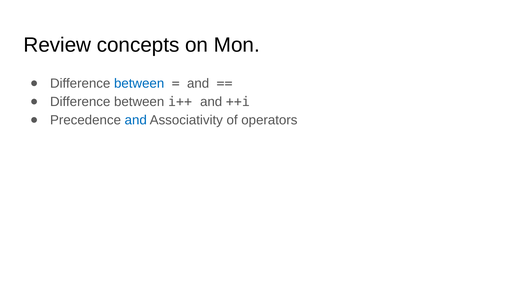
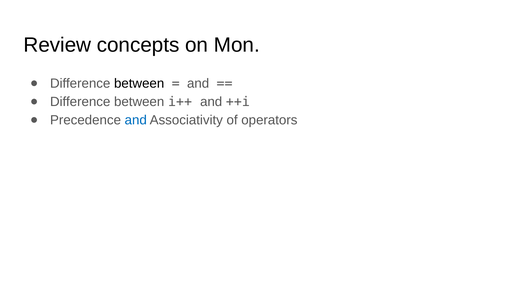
between at (139, 84) colour: blue -> black
